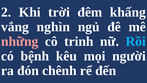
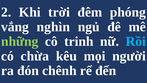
khấng: khấng -> phóng
những colour: pink -> light green
bệnh: bệnh -> chừa
